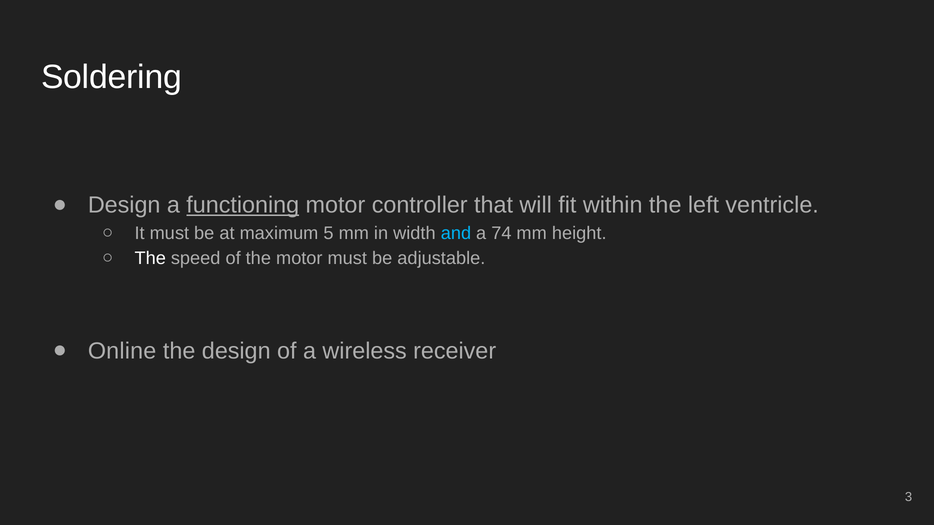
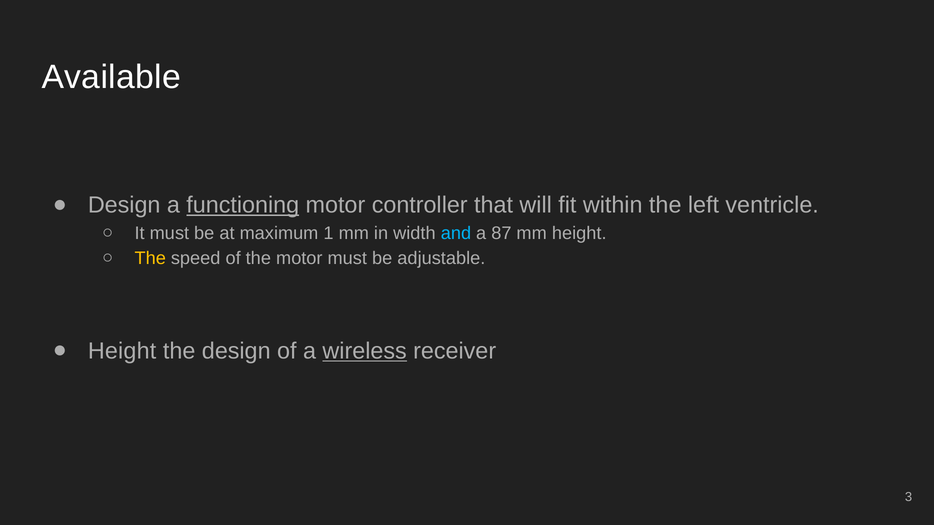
Soldering: Soldering -> Available
5: 5 -> 1
74: 74 -> 87
The at (150, 258) colour: white -> yellow
Online at (122, 351): Online -> Height
wireless underline: none -> present
